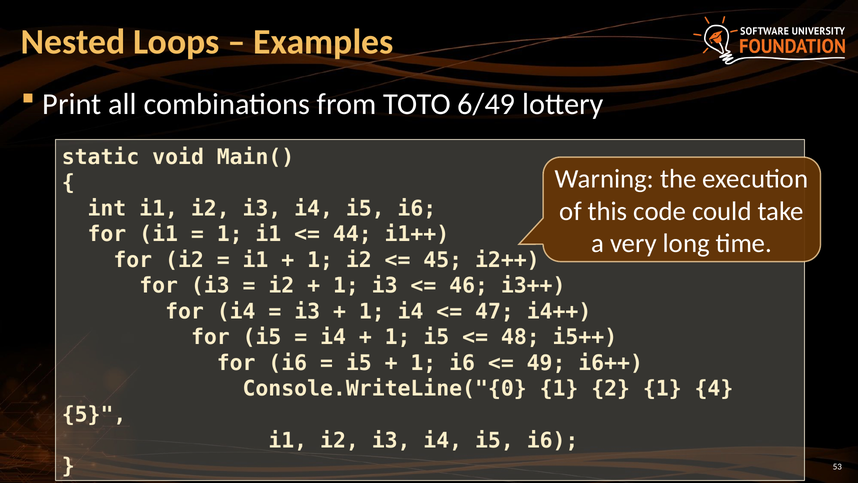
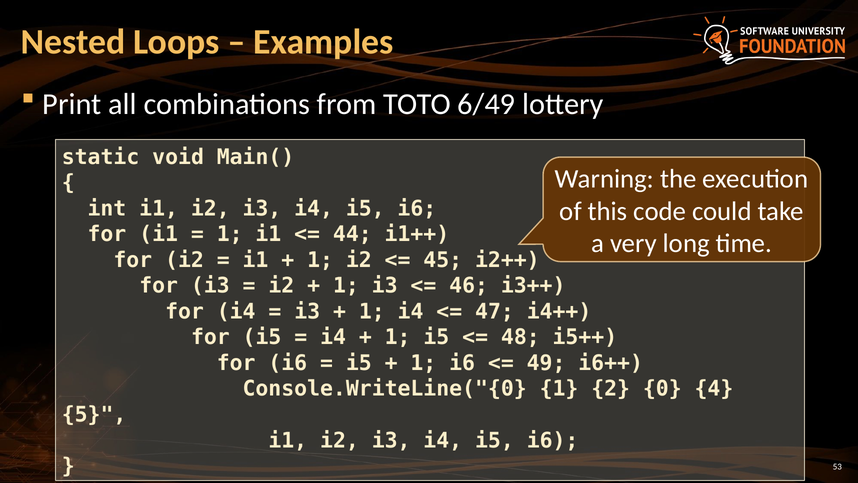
2 1: 1 -> 0
